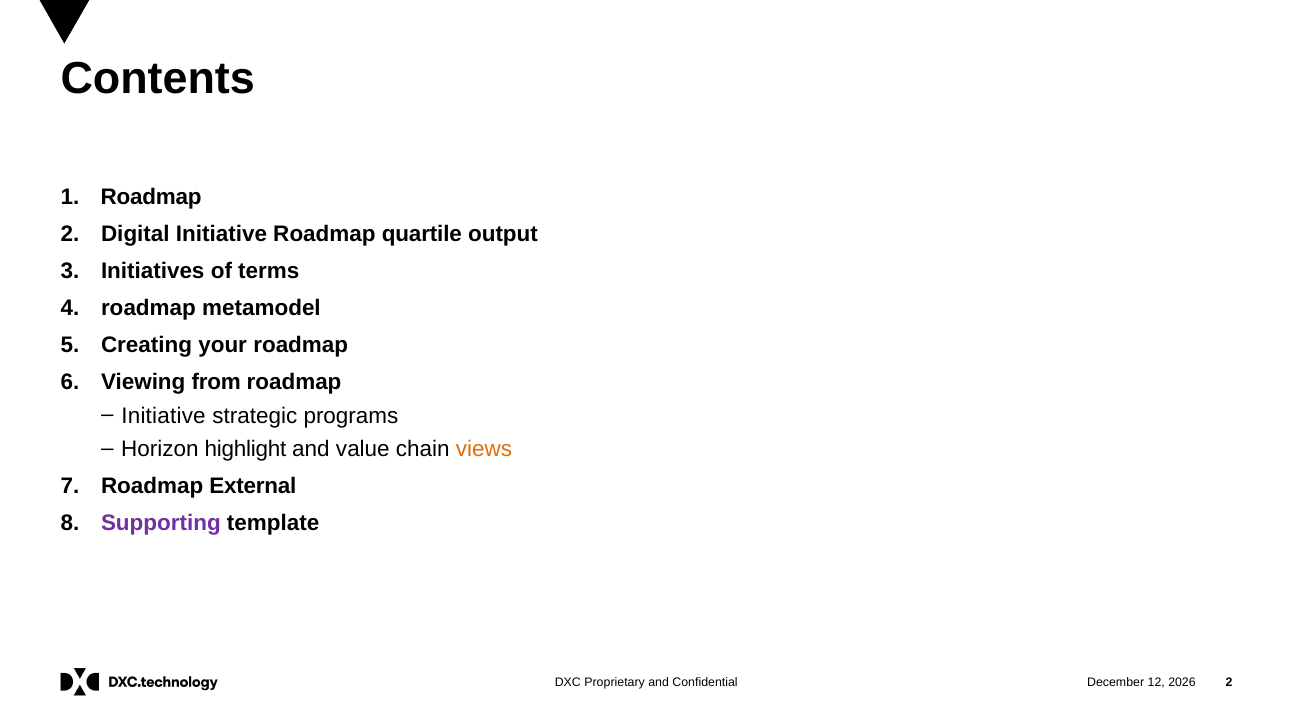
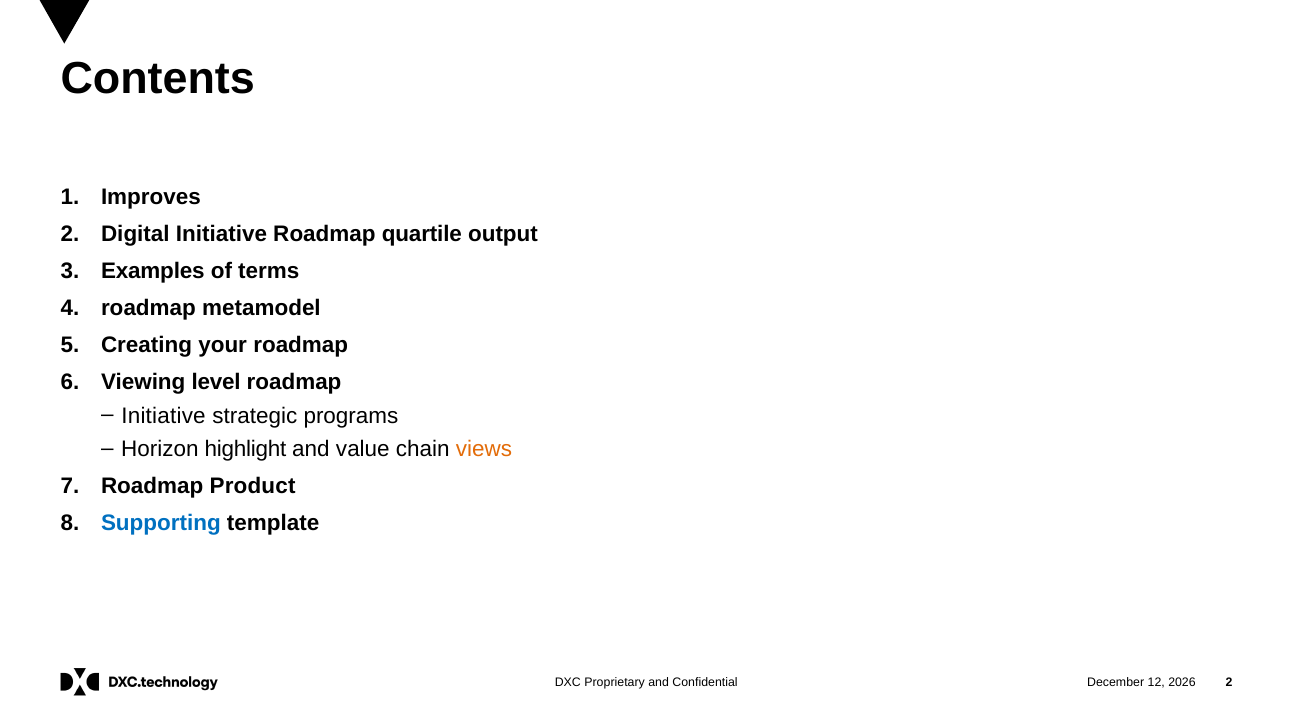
Roadmap at (151, 197): Roadmap -> Improves
Initiatives: Initiatives -> Examples
from: from -> level
External: External -> Product
Supporting colour: purple -> blue
